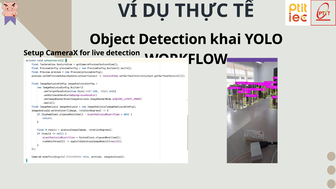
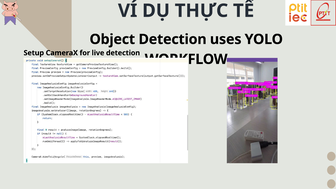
khai: khai -> uses
